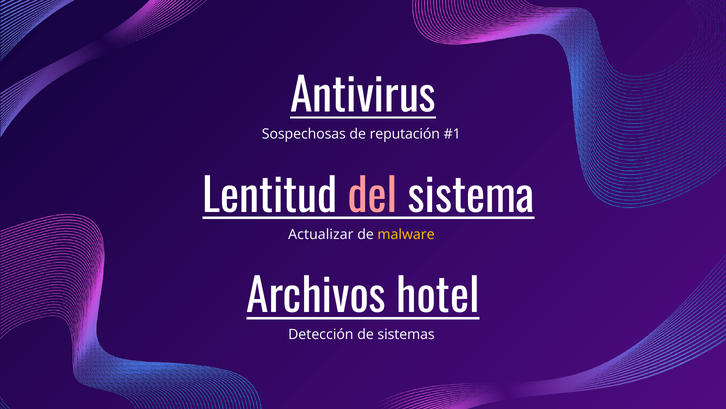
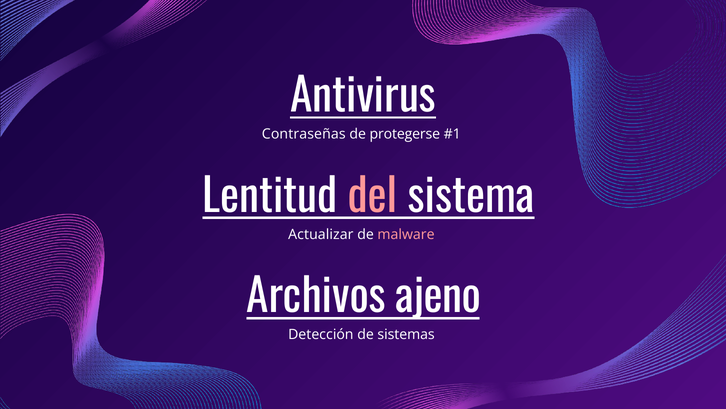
Sospechosas: Sospechosas -> Contraseñas
reputación: reputación -> protegerse
malware colour: yellow -> pink
hotel: hotel -> ajeno
